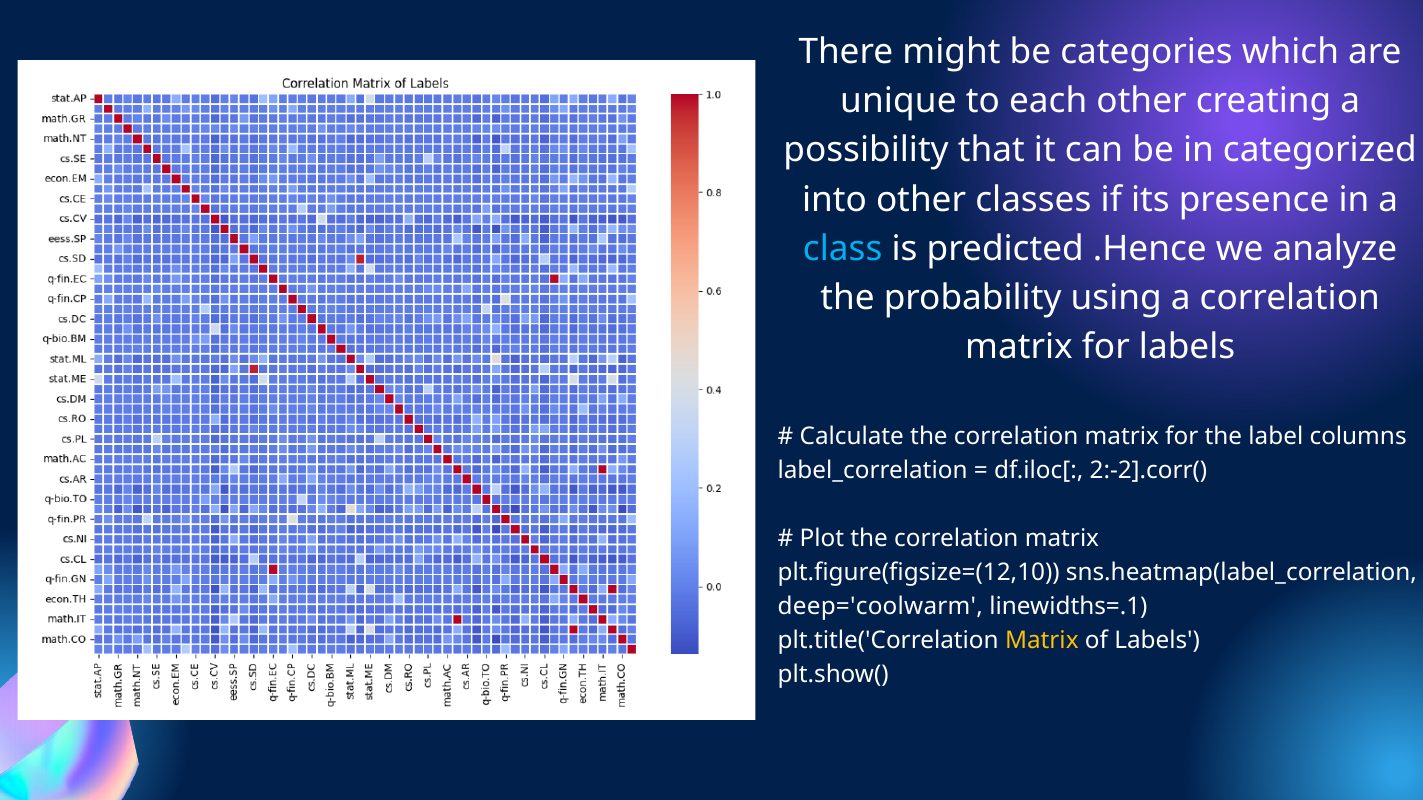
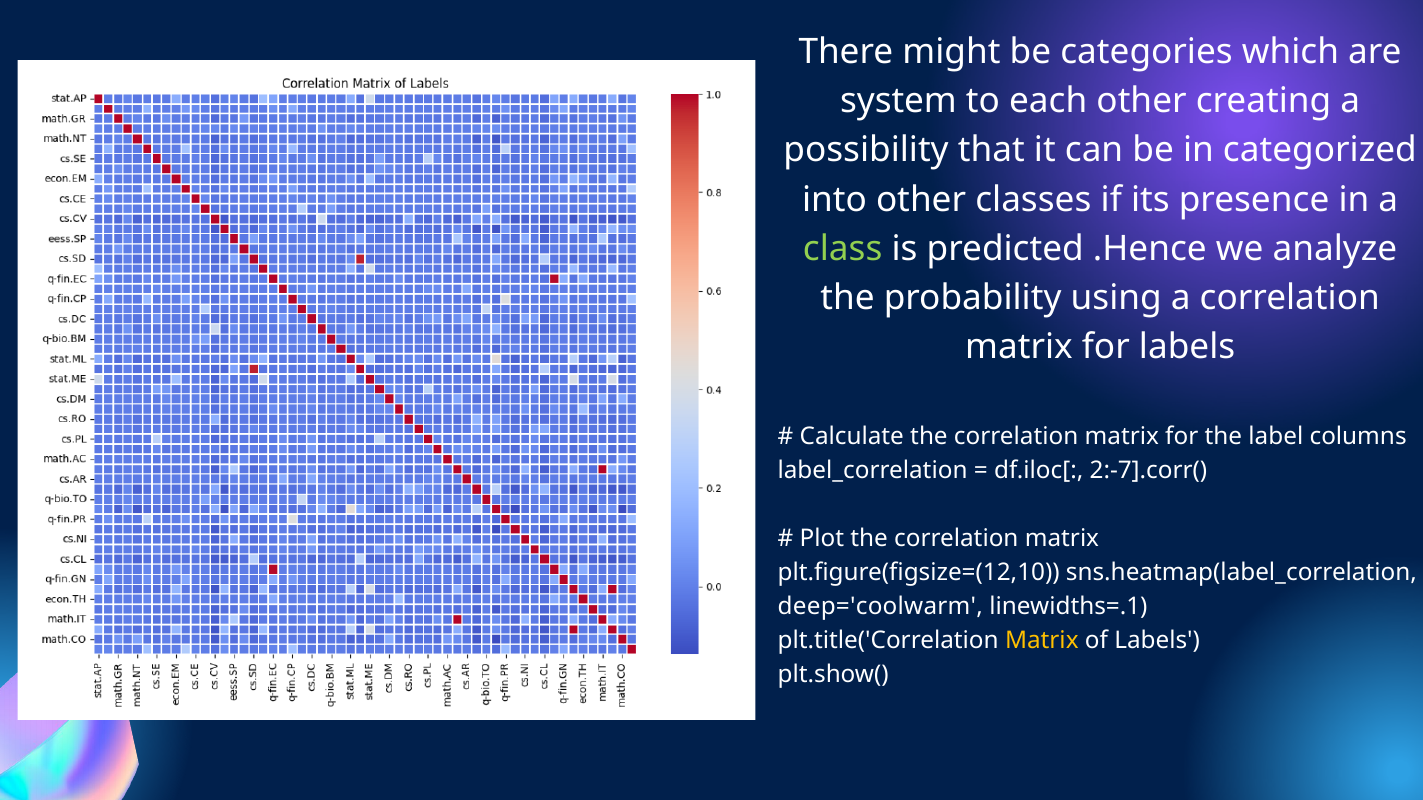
unique: unique -> system
class colour: light blue -> light green
2:-2].corr(: 2:-2].corr( -> 2:-7].corr(
